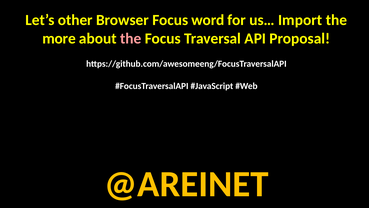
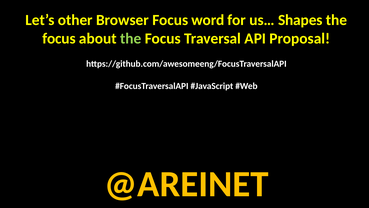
Import: Import -> Shapes
more at (59, 38): more -> focus
the at (131, 38) colour: pink -> light green
